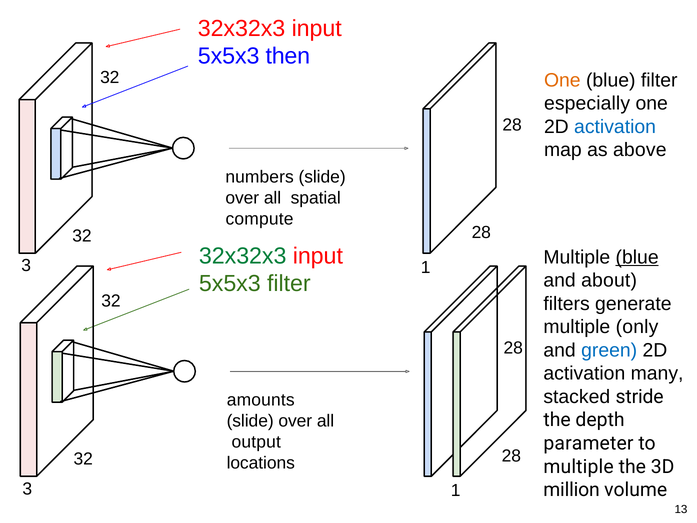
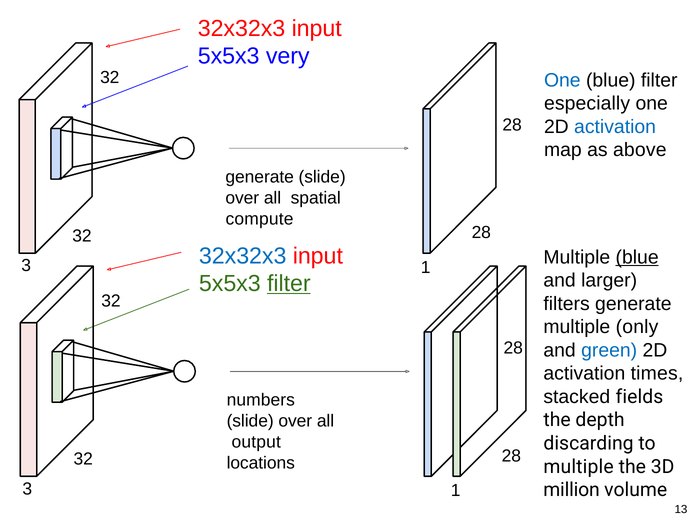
then: then -> very
One at (562, 80) colour: orange -> blue
numbers at (260, 177): numbers -> generate
32x32x3 at (243, 256) colour: green -> blue
about: about -> larger
filter at (289, 283) underline: none -> present
many: many -> times
stride: stride -> fields
amounts: amounts -> numbers
parameter: parameter -> discarding
